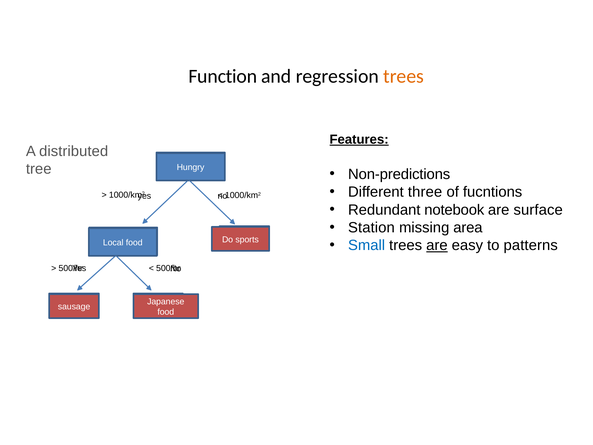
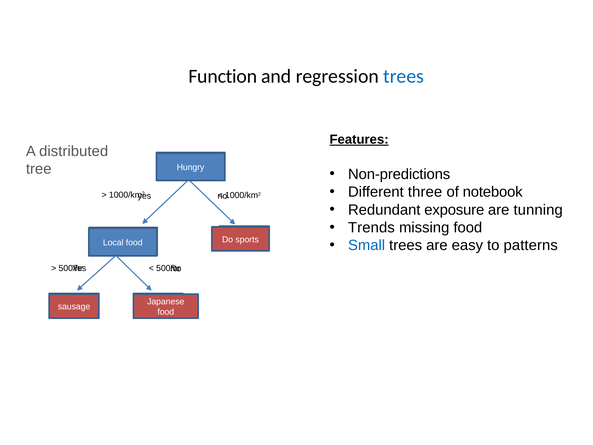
trees at (404, 76) colour: orange -> blue
fucntions: fucntions -> notebook
notebook: notebook -> exposure
surface: surface -> tunning
Station: Station -> Trends
missing area: area -> food
are at (437, 245) underline: present -> none
